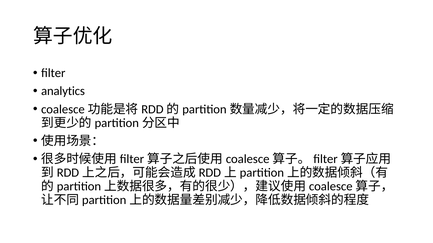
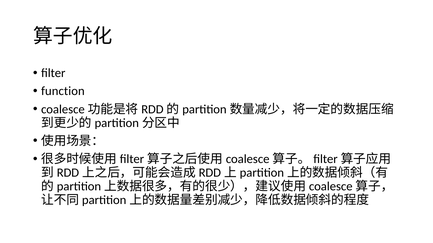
analytics: analytics -> function
